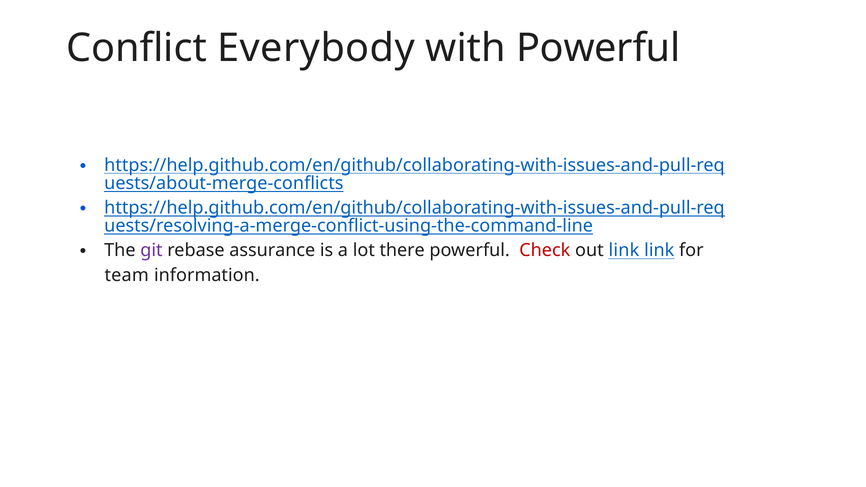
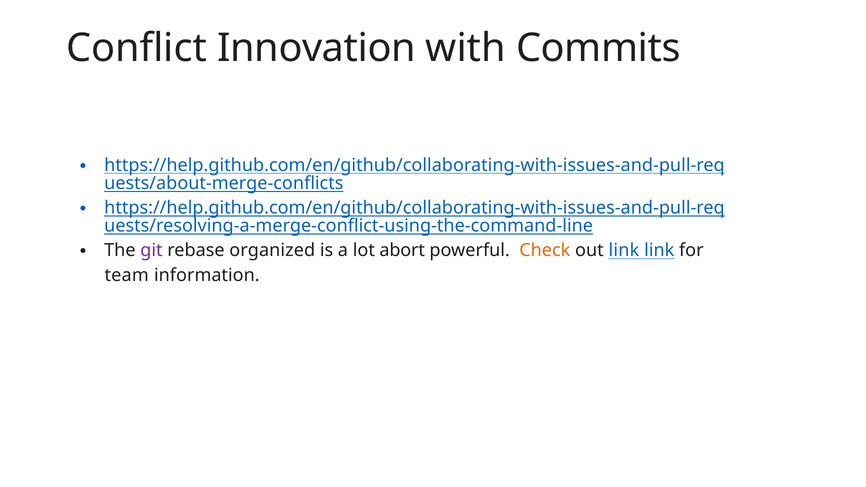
Everybody: Everybody -> Innovation
with Powerful: Powerful -> Commits
assurance: assurance -> organized
there: there -> abort
Check colour: red -> orange
